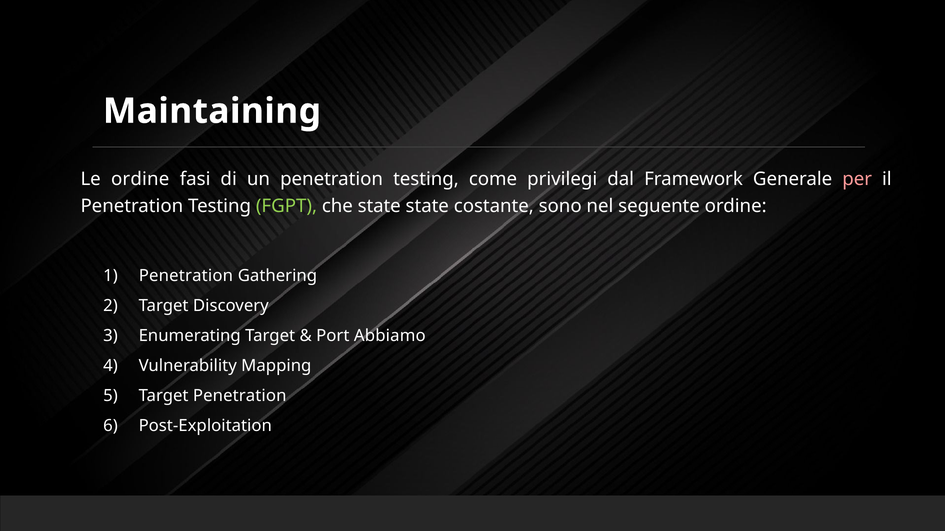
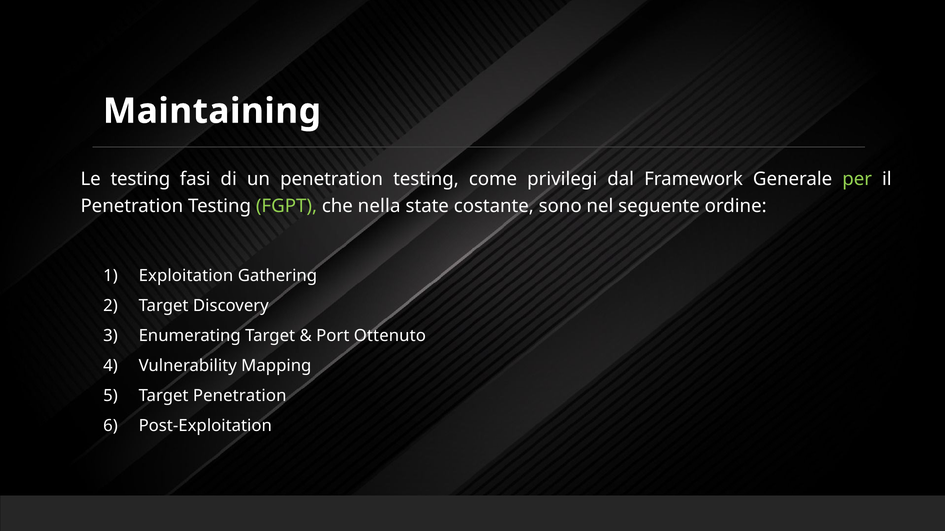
Le ordine: ordine -> testing
per colour: pink -> light green
che state: state -> nella
Penetration at (186, 276): Penetration -> Exploitation
Abbiamo: Abbiamo -> Ottenuto
